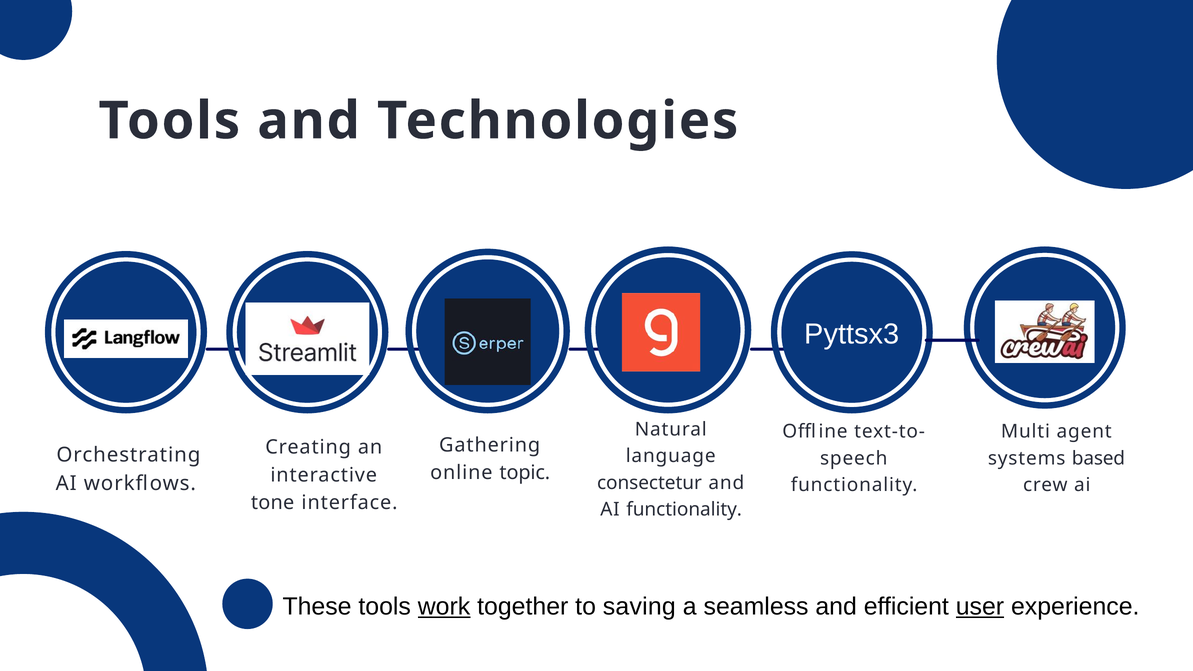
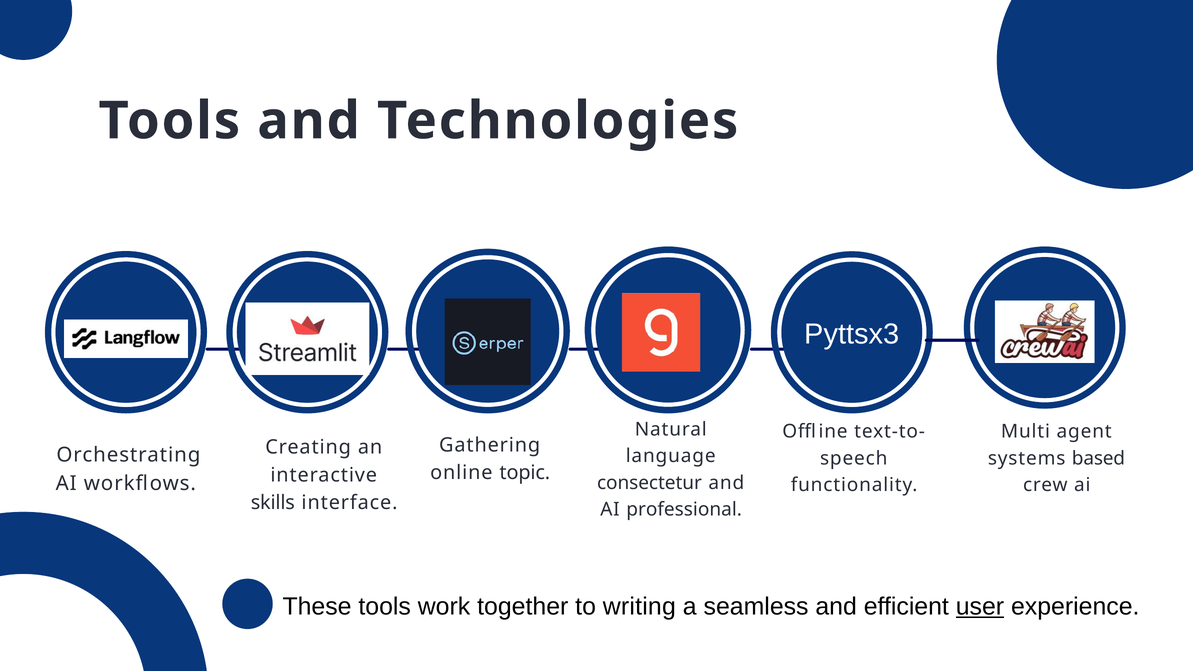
tone: tone -> skills
AI functionality: functionality -> professional
work underline: present -> none
saving: saving -> writing
